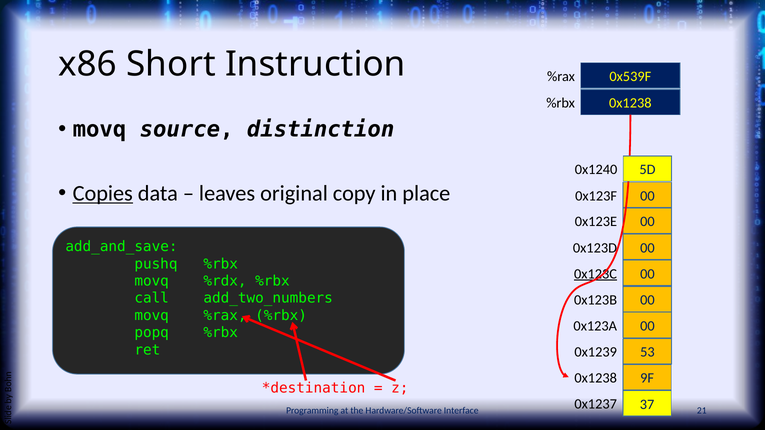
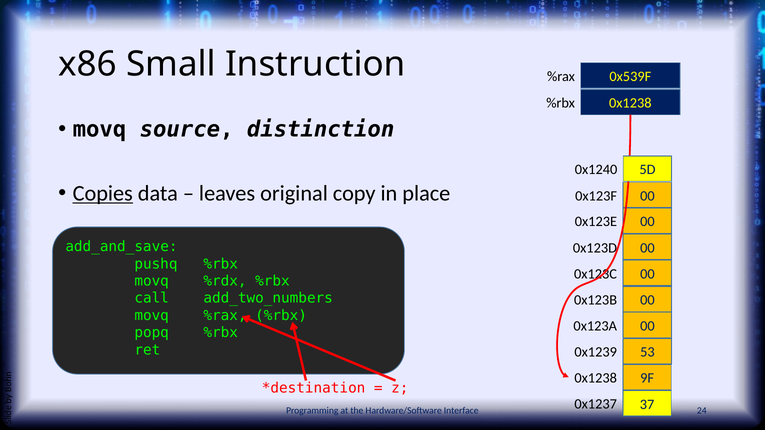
Short: Short -> Small
0x123C underline: present -> none
21: 21 -> 24
